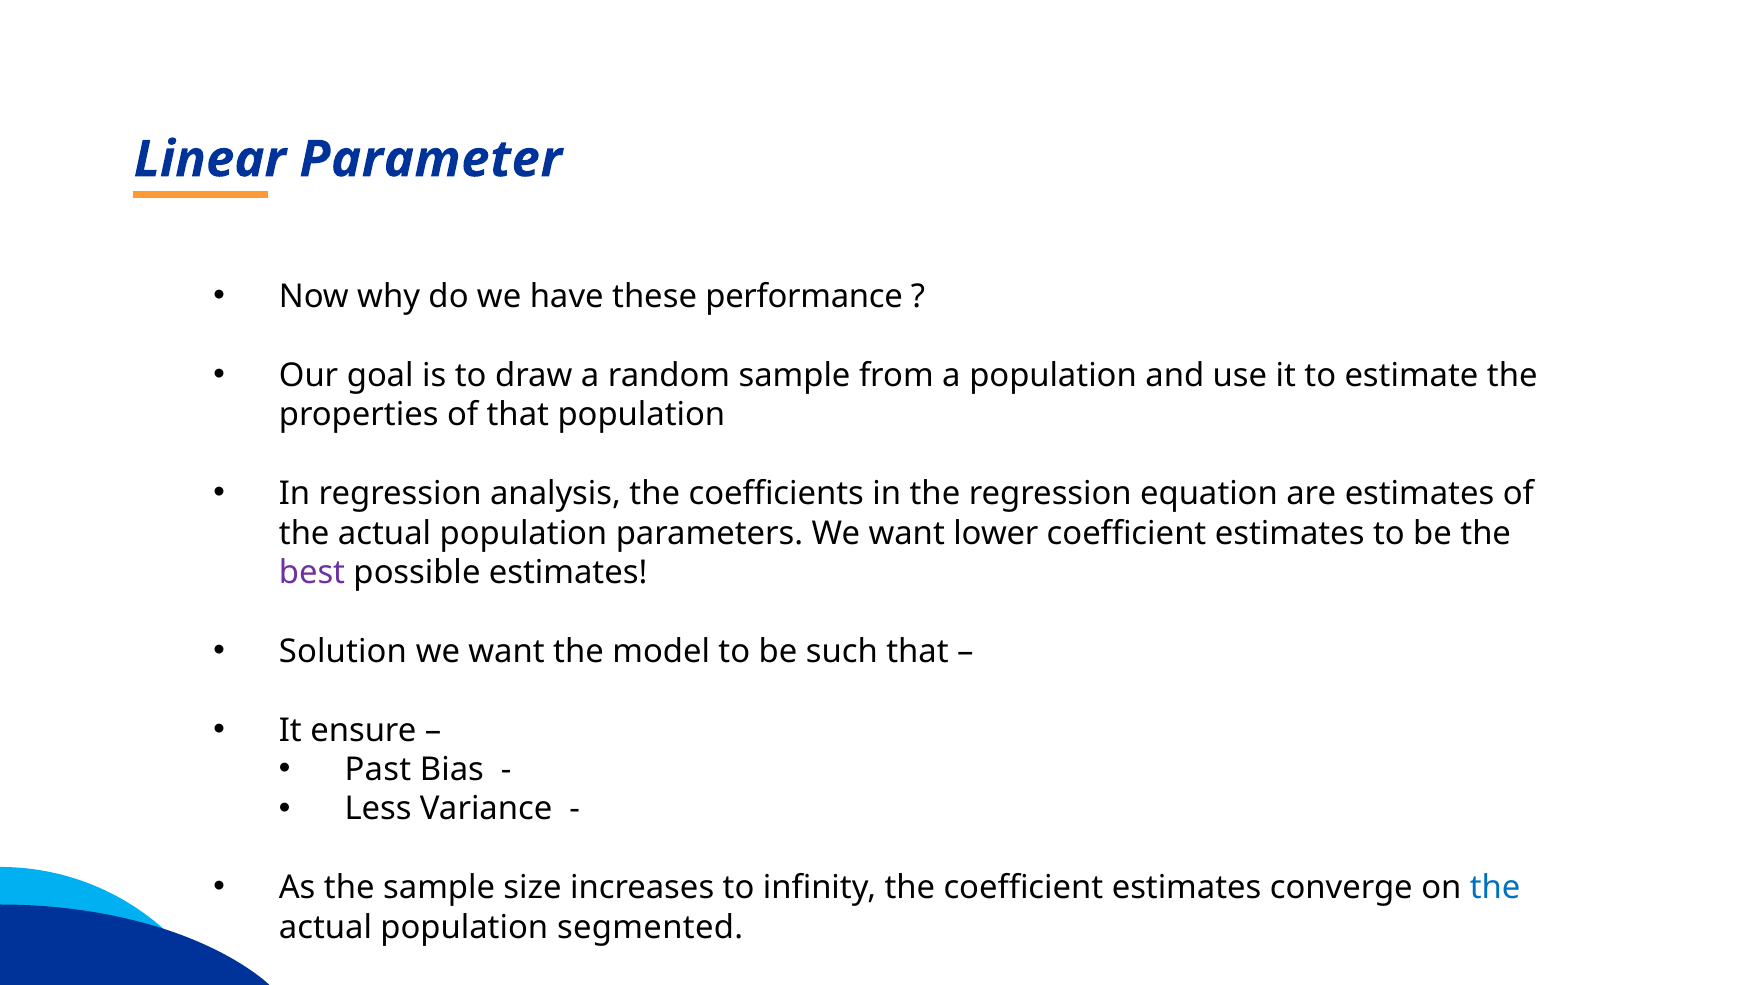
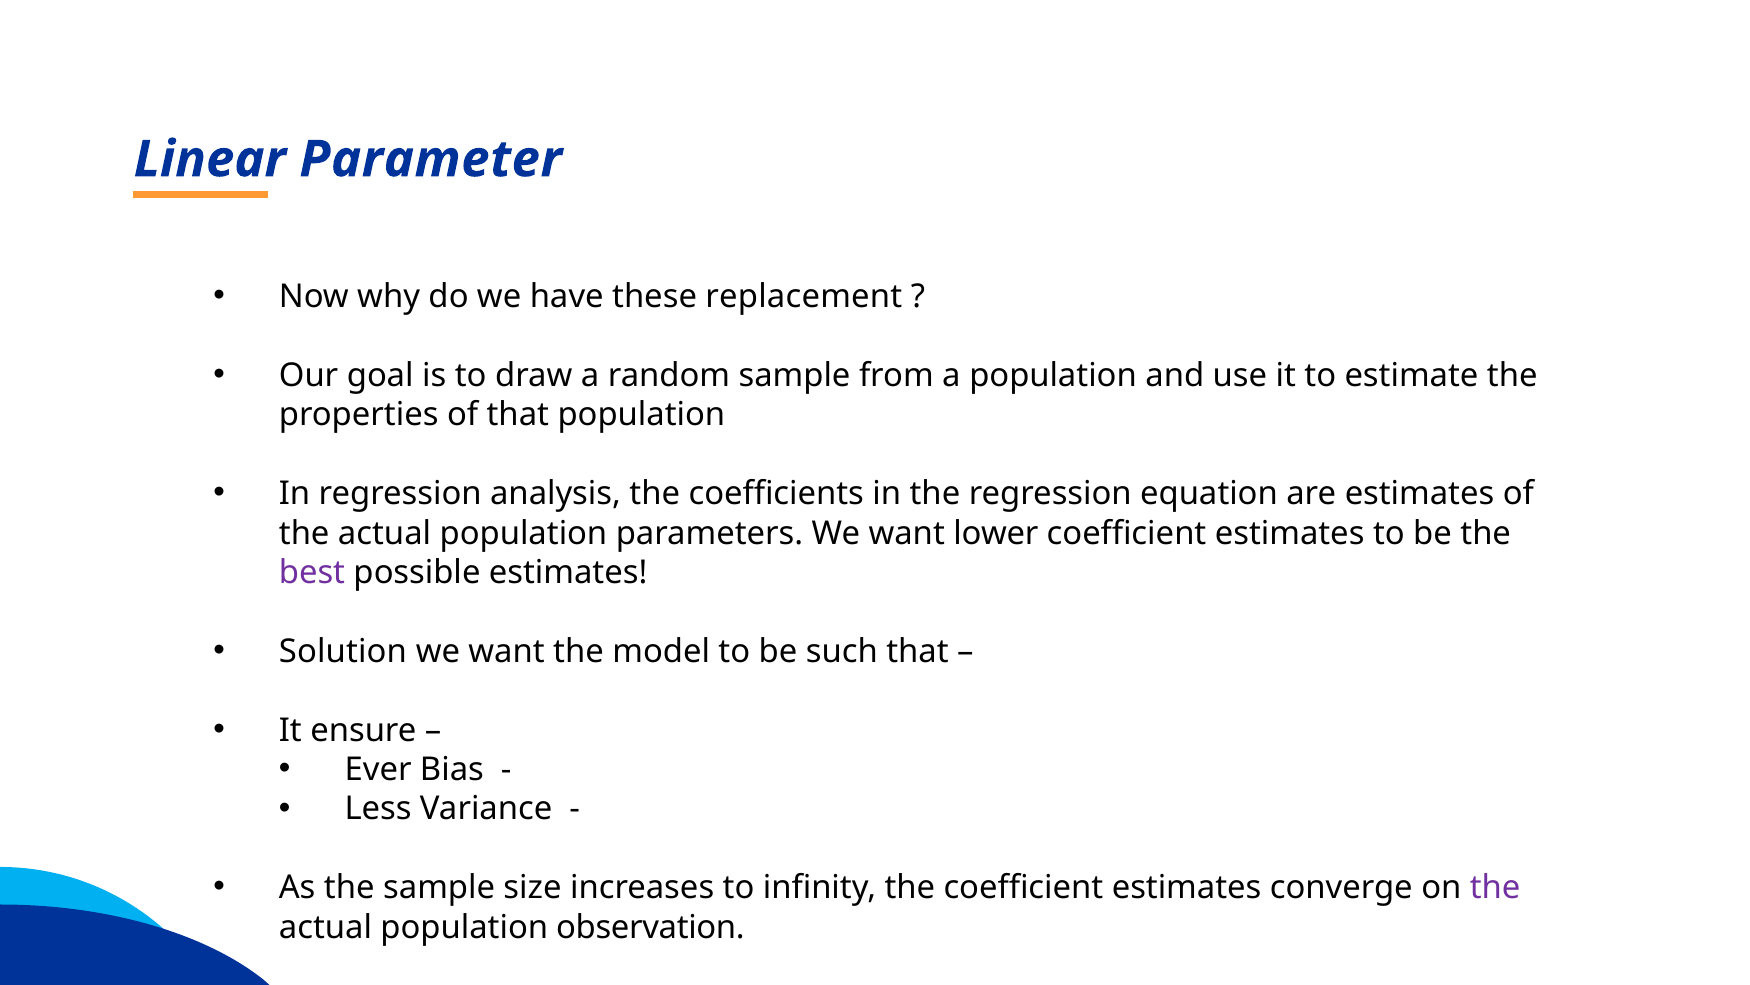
performance: performance -> replacement
Past: Past -> Ever
the at (1495, 887) colour: blue -> purple
segmented: segmented -> observation
